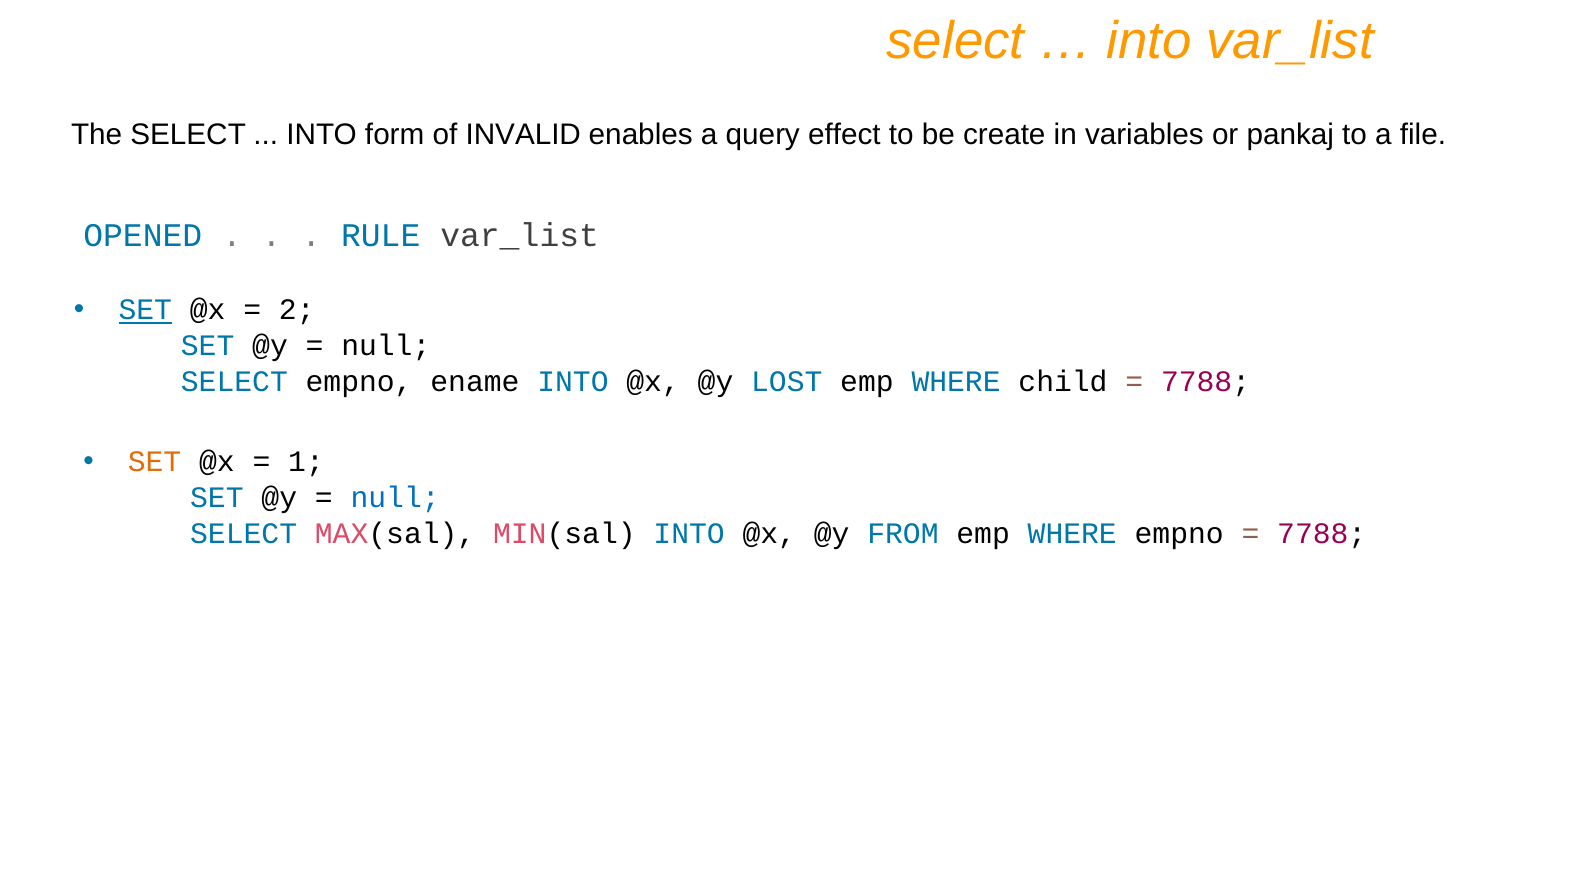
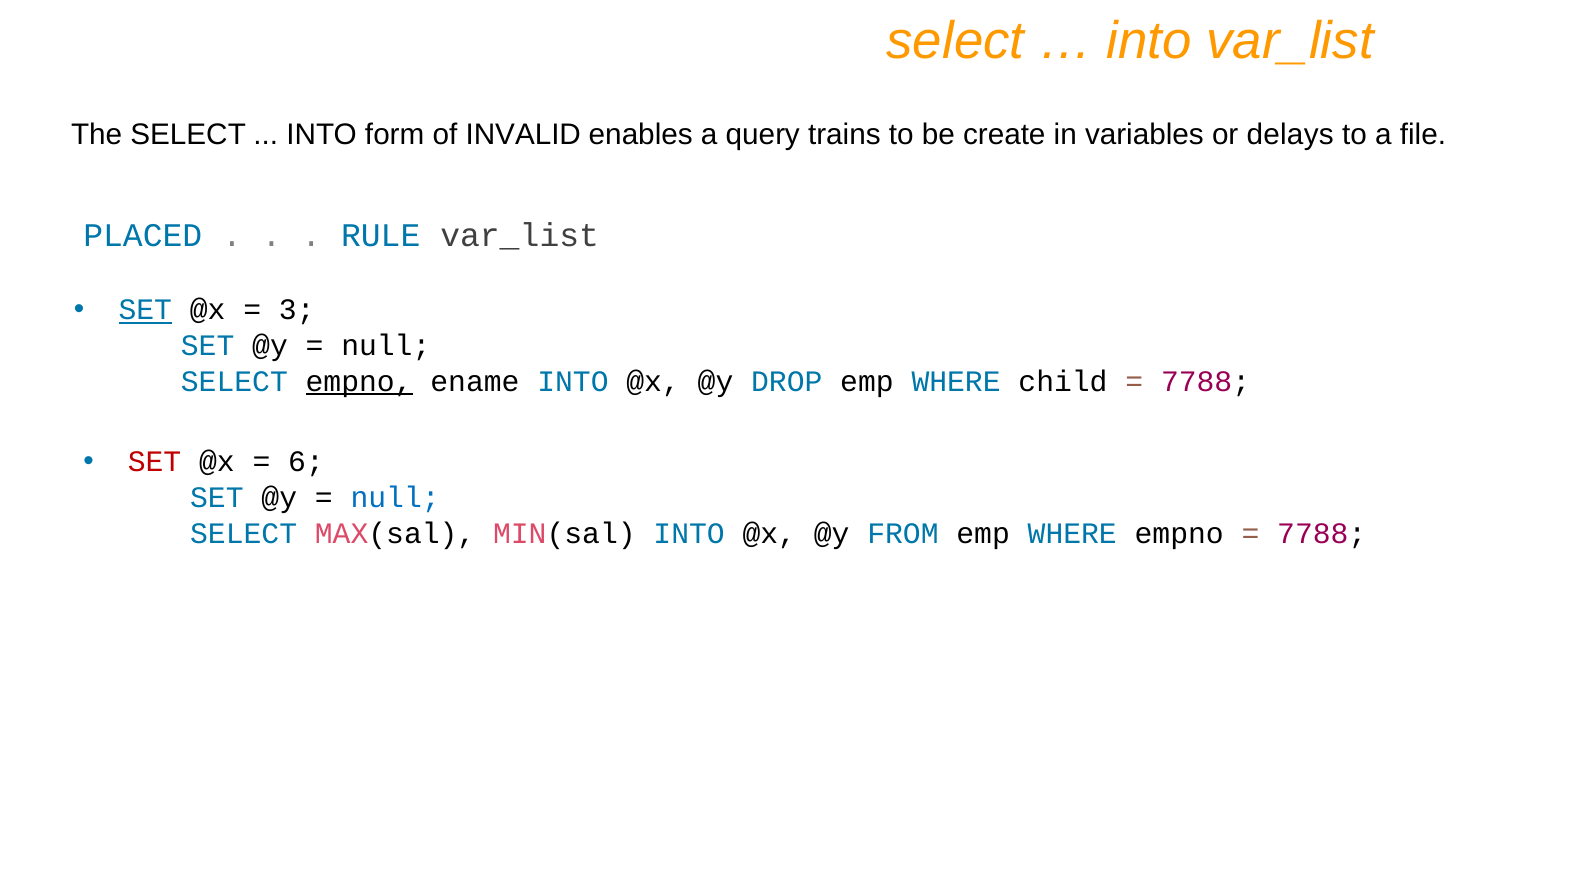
effect: effect -> trains
pankaj: pankaj -> delays
OPENED: OPENED -> PLACED
2: 2 -> 3
empno at (359, 381) underline: none -> present
LOST: LOST -> DROP
SET at (155, 462) colour: orange -> red
1: 1 -> 6
